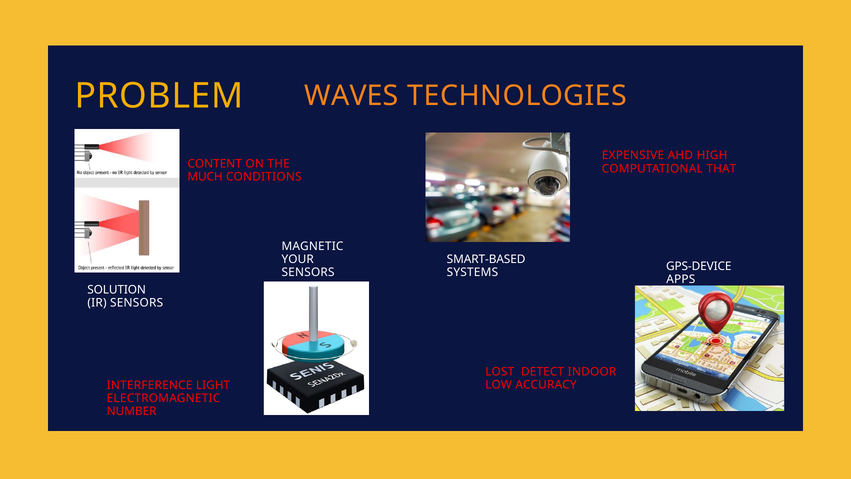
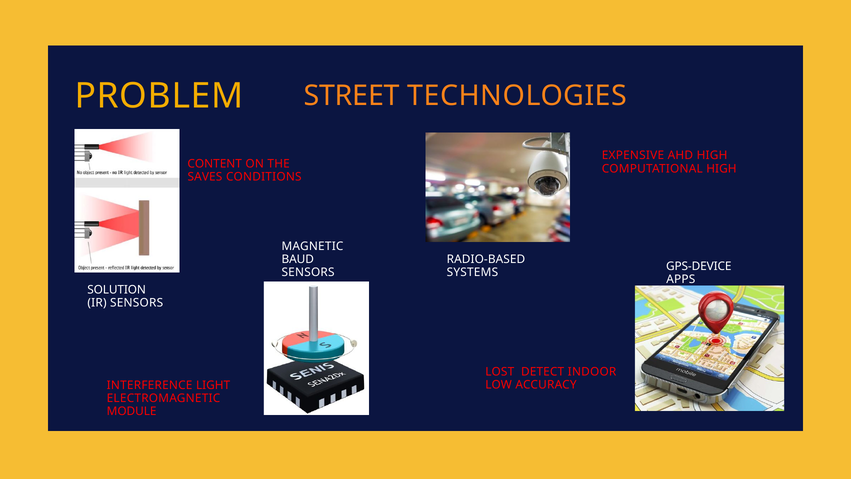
WAVES: WAVES -> STREET
COMPUTATIONAL THAT: THAT -> HIGH
MUCH: MUCH -> SAVES
YOUR: YOUR -> BAUD
SMART-BASED: SMART-BASED -> RADIO-BASED
NUMBER: NUMBER -> MODULE
